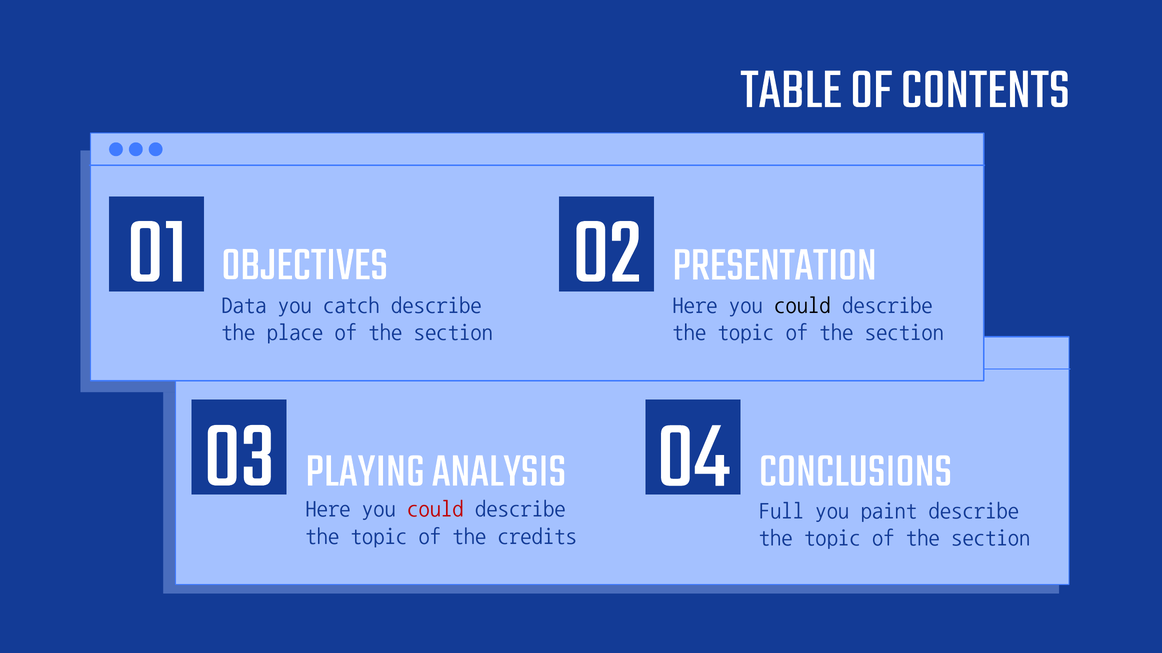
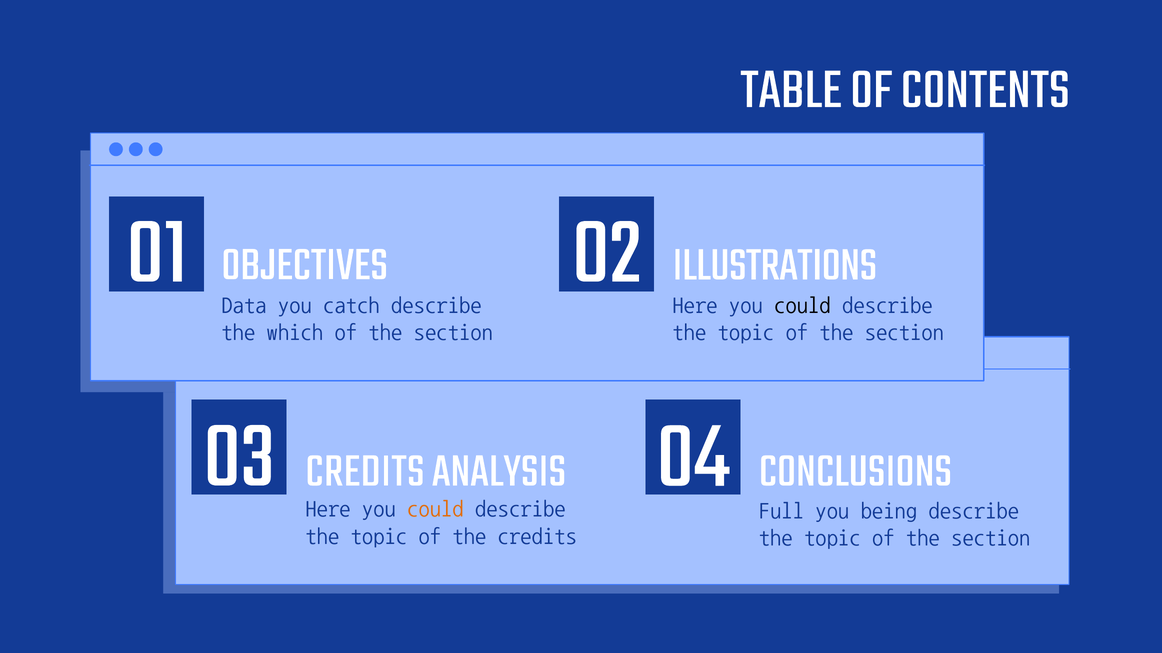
PRESENTATION: PRESENTATION -> ILLUSTRATIONS
place: place -> which
PLAYING at (365, 470): PLAYING -> CREDITS
could at (435, 509) colour: red -> orange
paint: paint -> being
